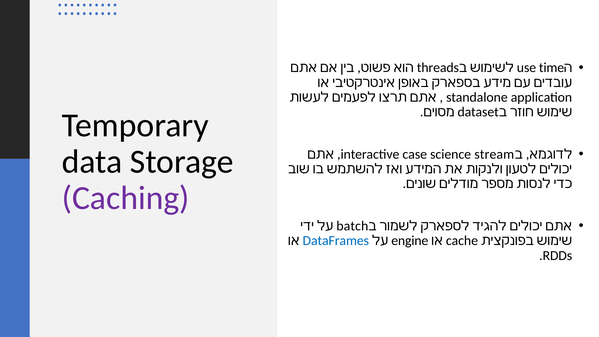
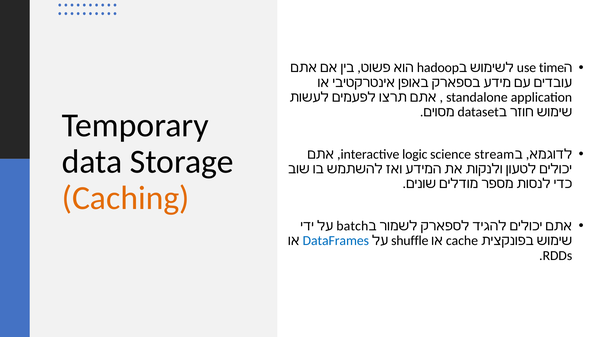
threads: threads -> hadoop
case: case -> logic
Caching colour: purple -> orange
engine: engine -> shuffle
